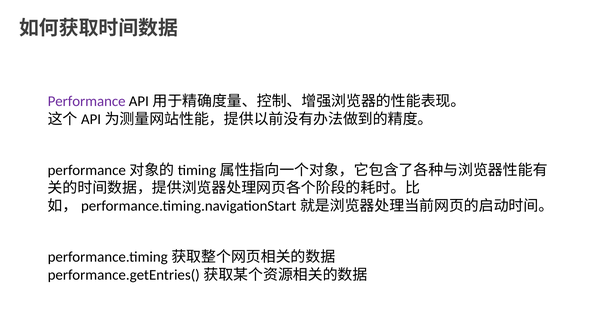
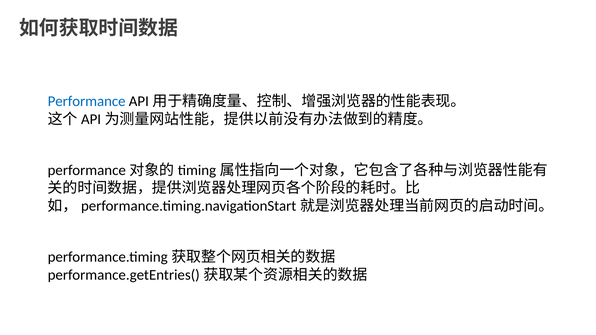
Performance colour: purple -> blue
